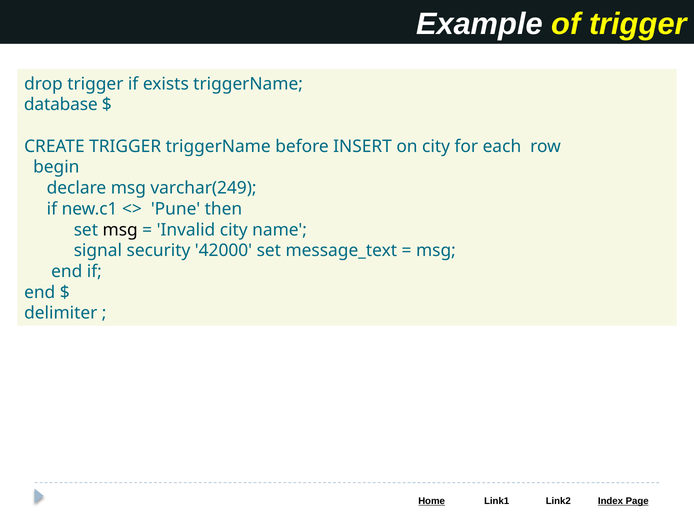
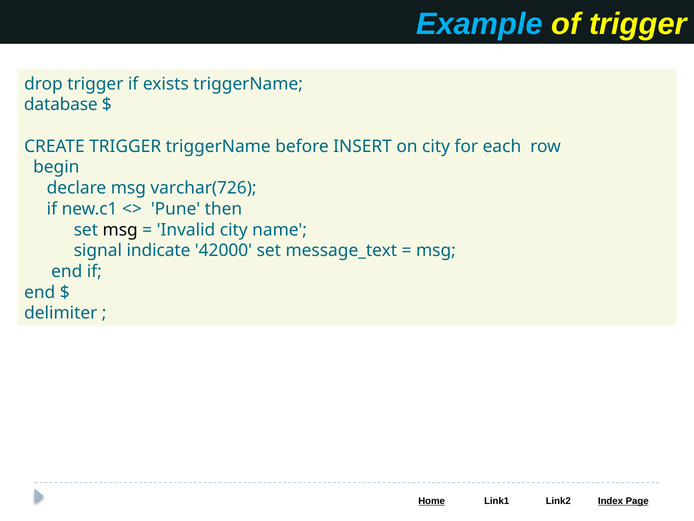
Example colour: white -> light blue
varchar(249: varchar(249 -> varchar(726
security: security -> indicate
